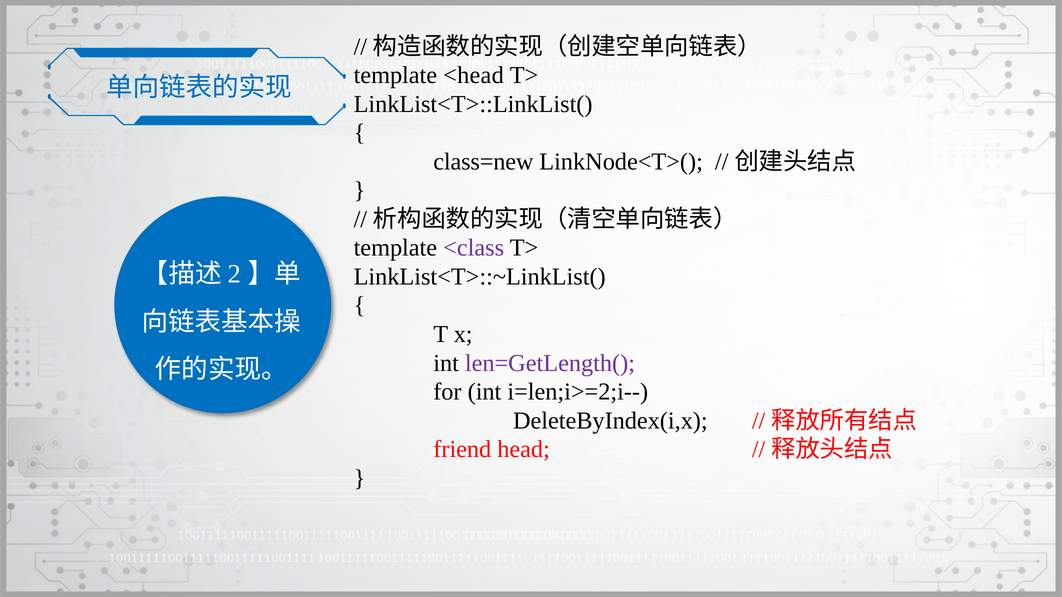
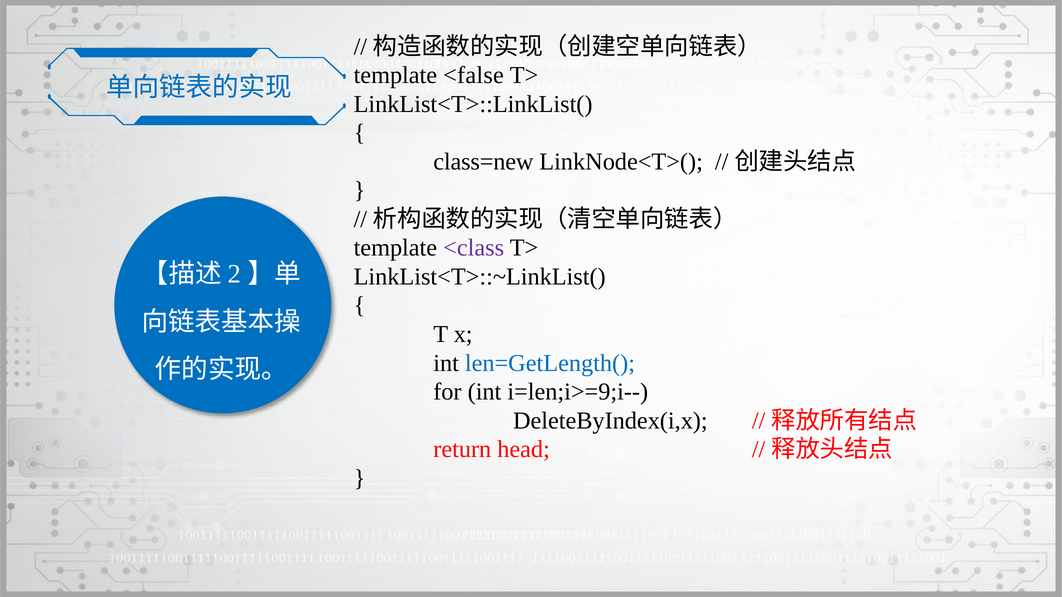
<head: <head -> <false
len=GetLength( colour: purple -> blue
i=len;i>=2;i--: i=len;i>=2;i-- -> i=len;i>=9;i--
friend: friend -> return
